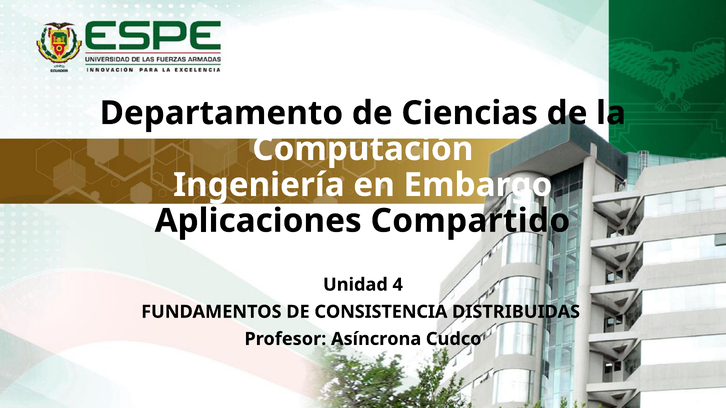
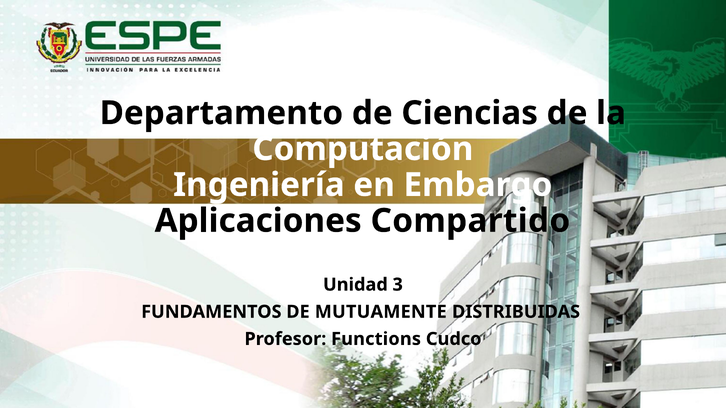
4: 4 -> 3
CONSISTENCIA: CONSISTENCIA -> MUTUAMENTE
Asíncrona: Asíncrona -> Functions
